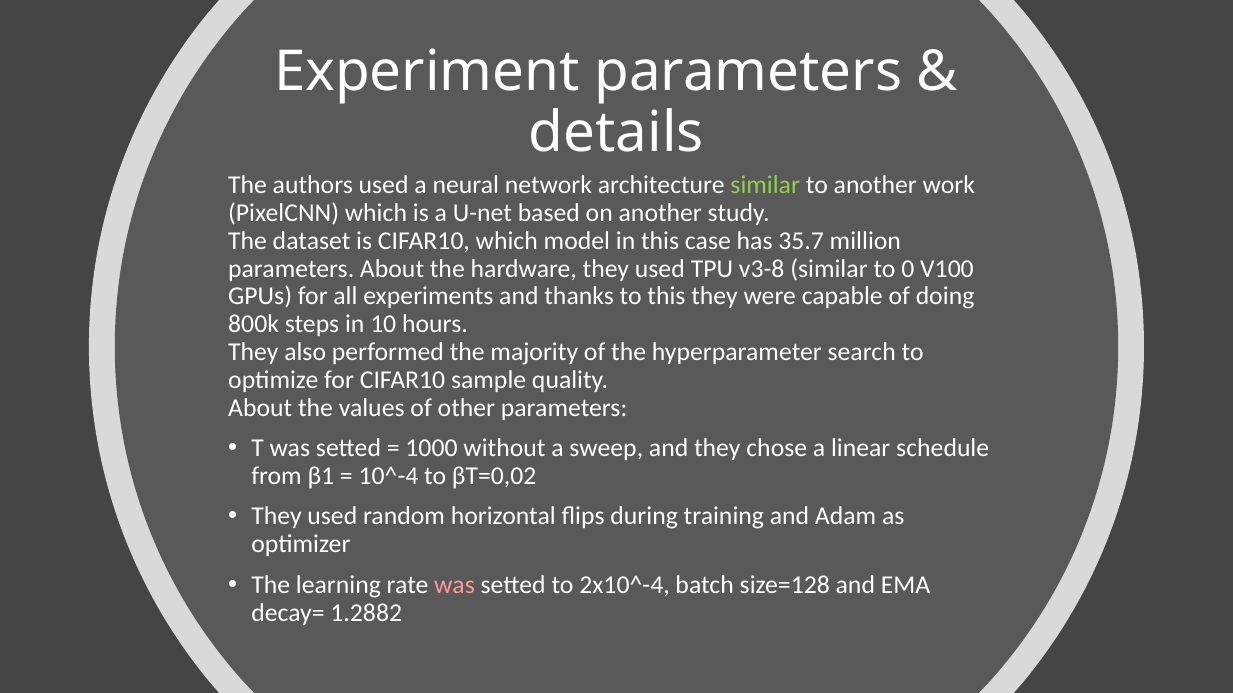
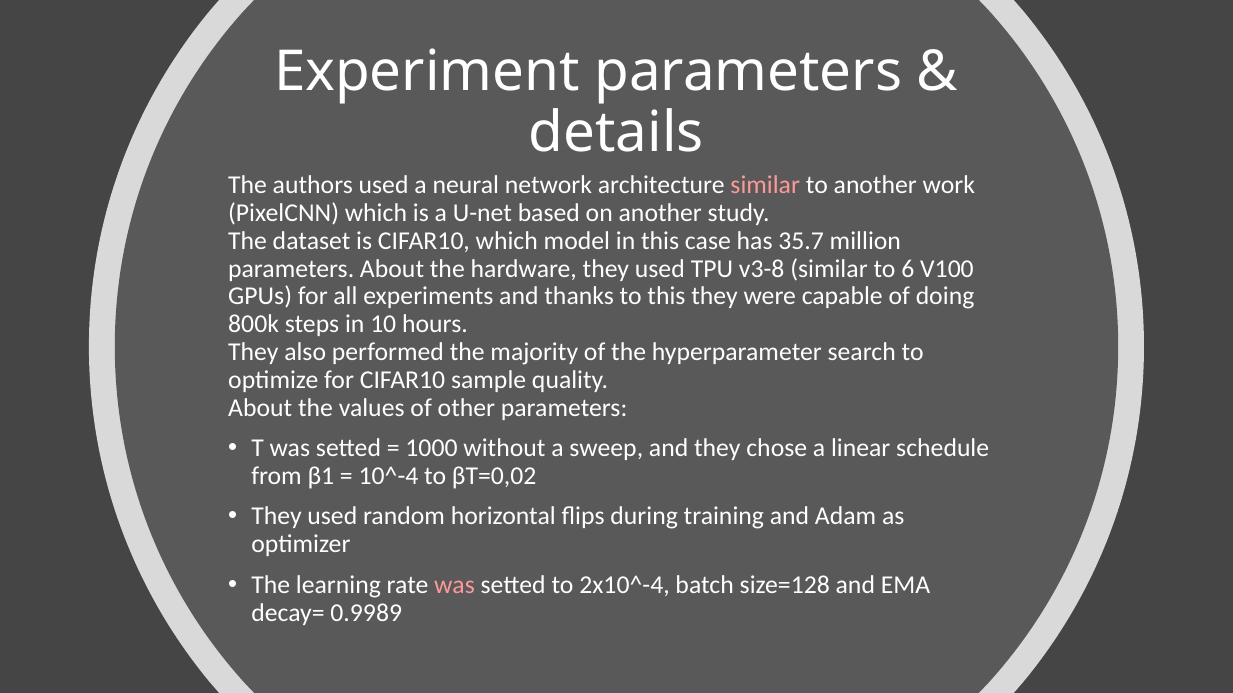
similar at (765, 186) colour: light green -> pink
0: 0 -> 6
1.2882: 1.2882 -> 0.9989
